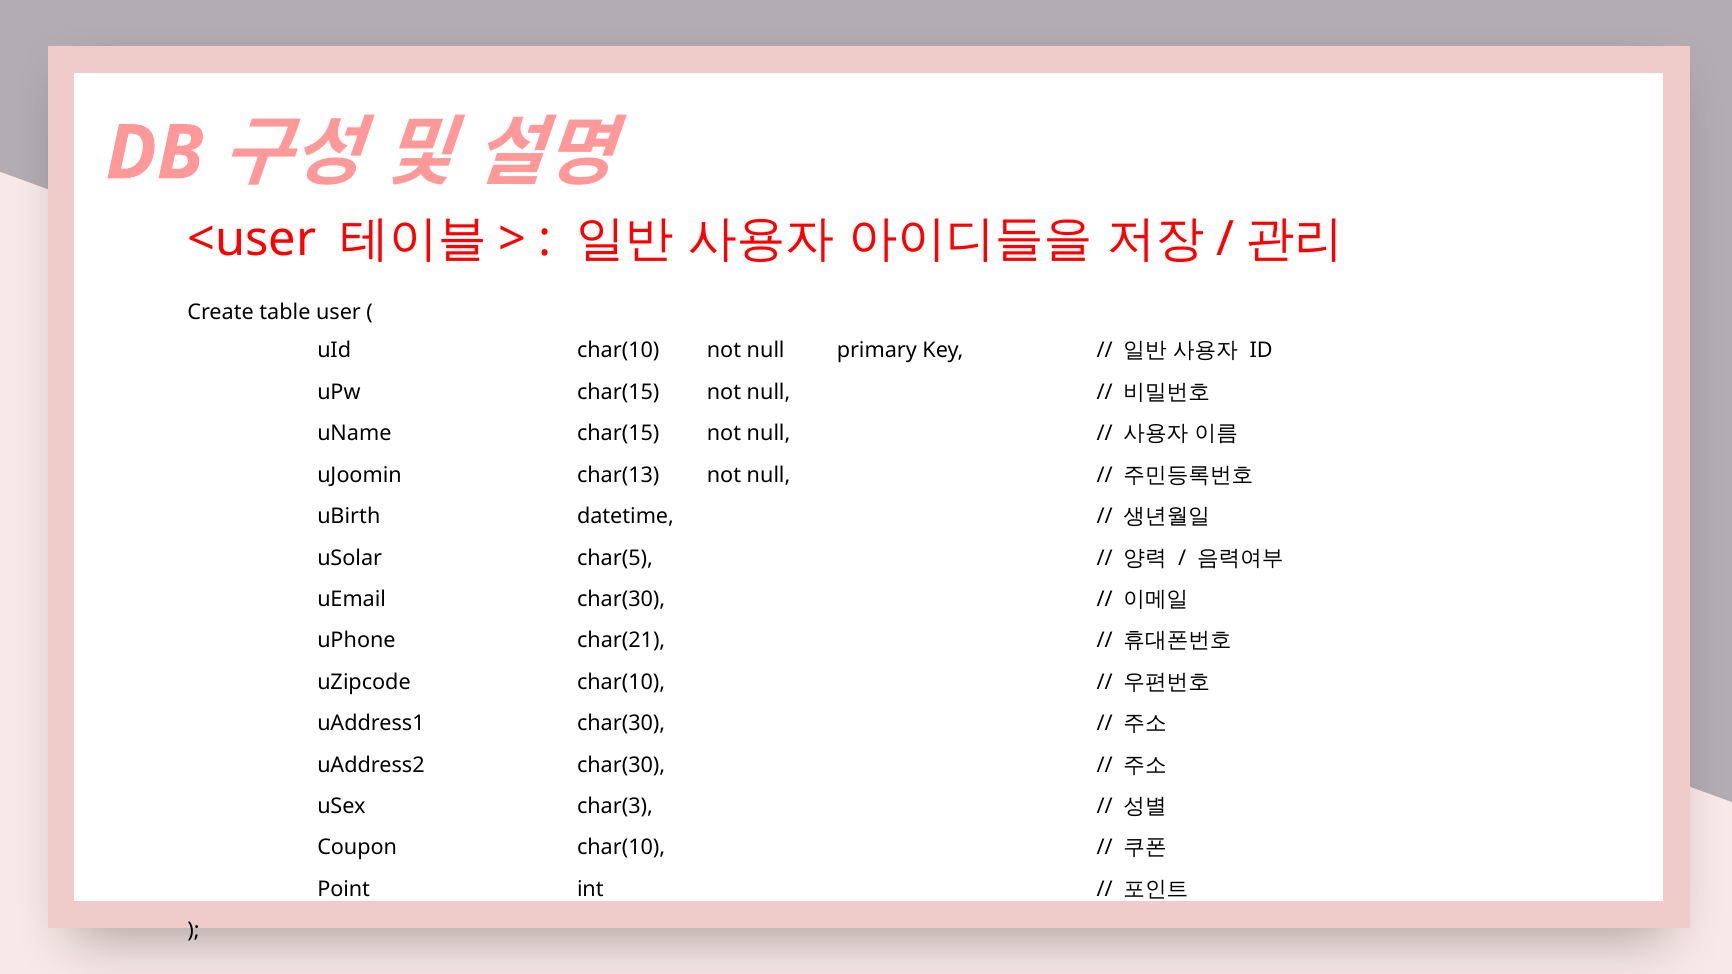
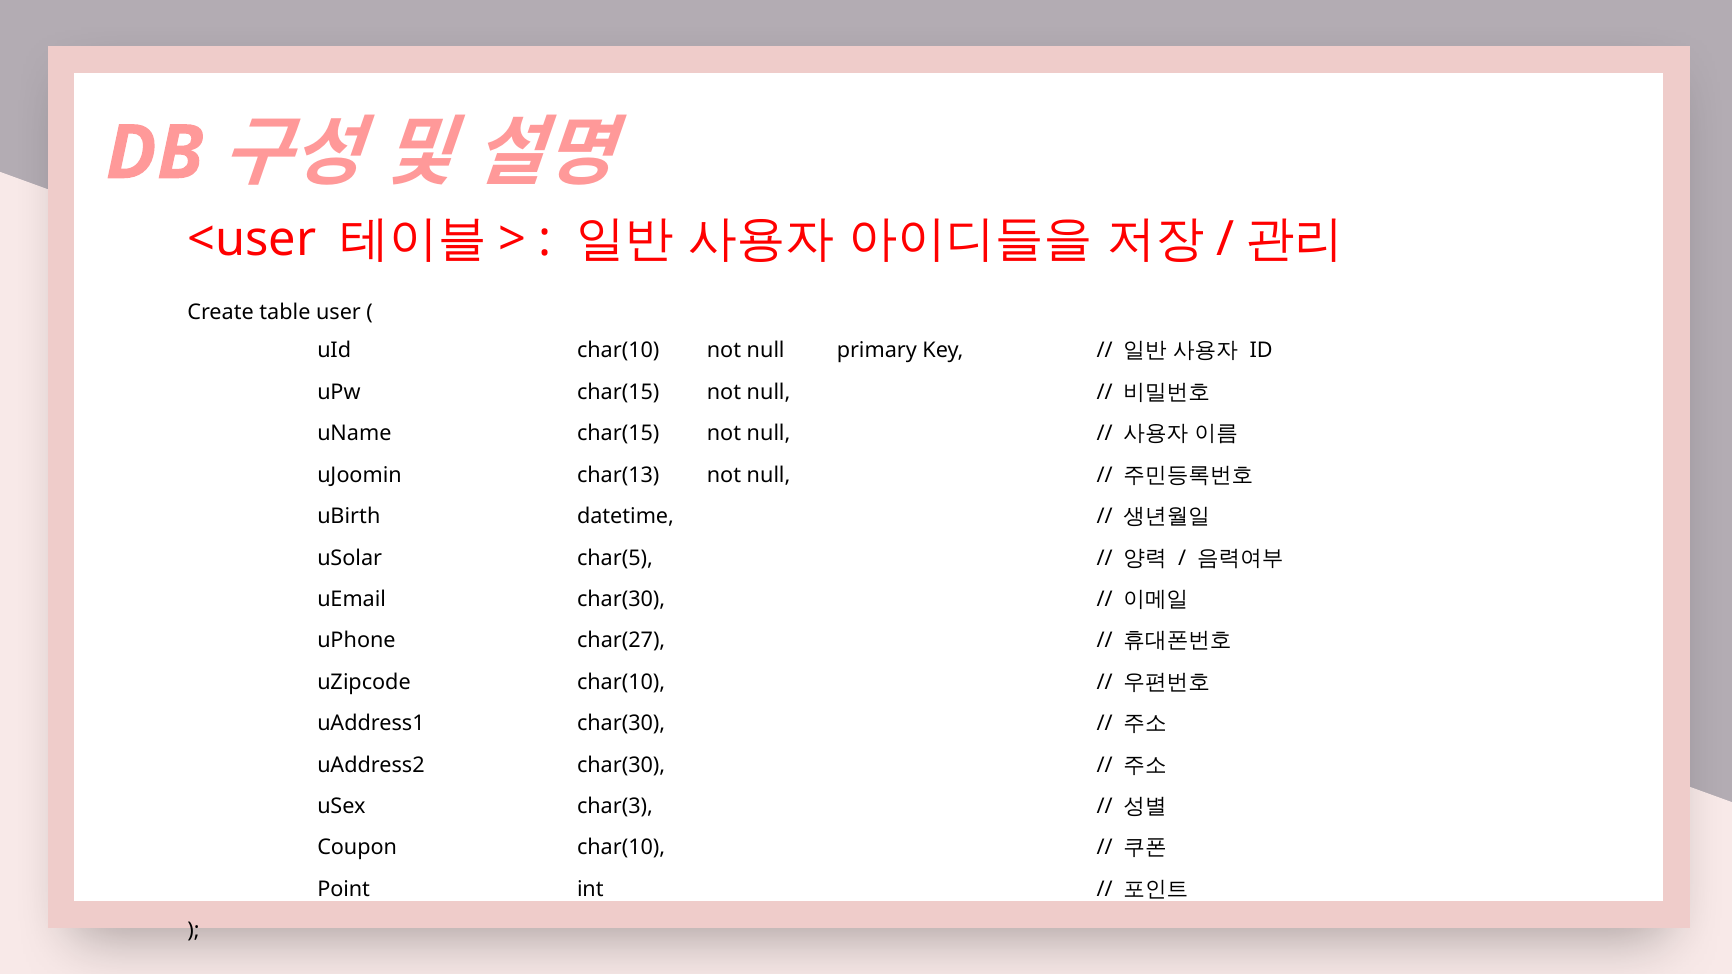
char(21: char(21 -> char(27
